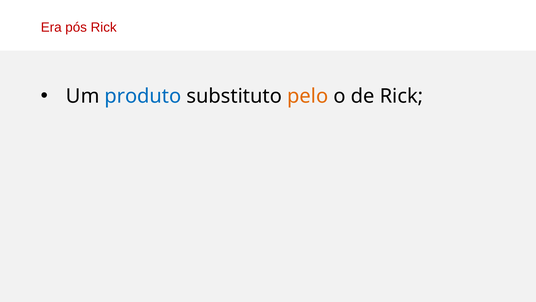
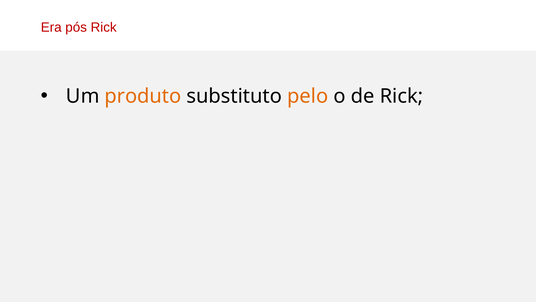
produto colour: blue -> orange
